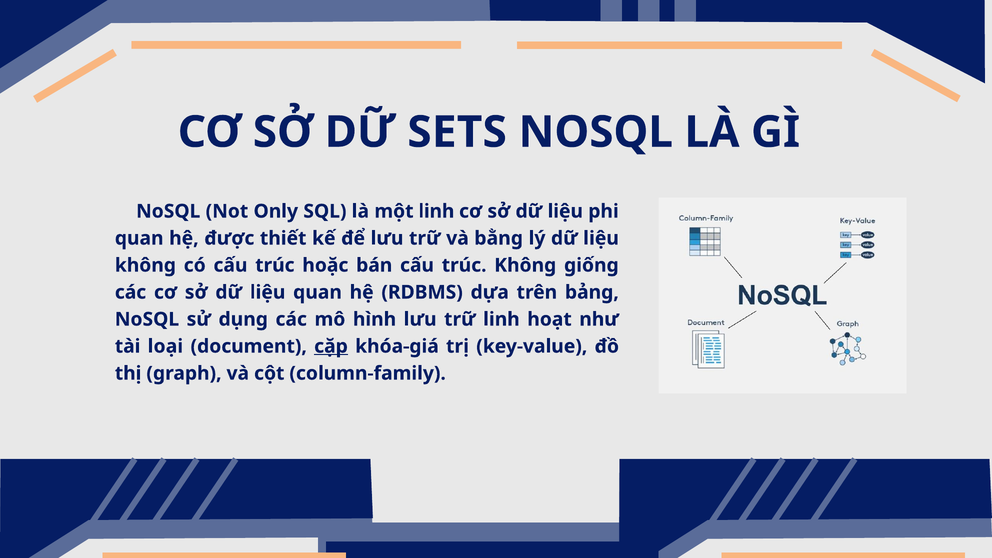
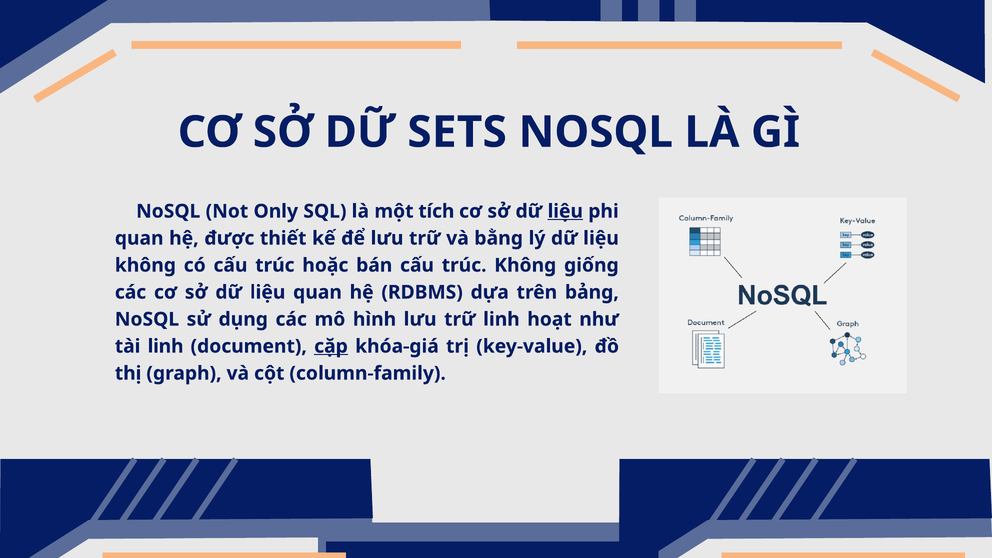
một linh: linh -> tích
liệu at (565, 211) underline: none -> present
tài loại: loại -> linh
